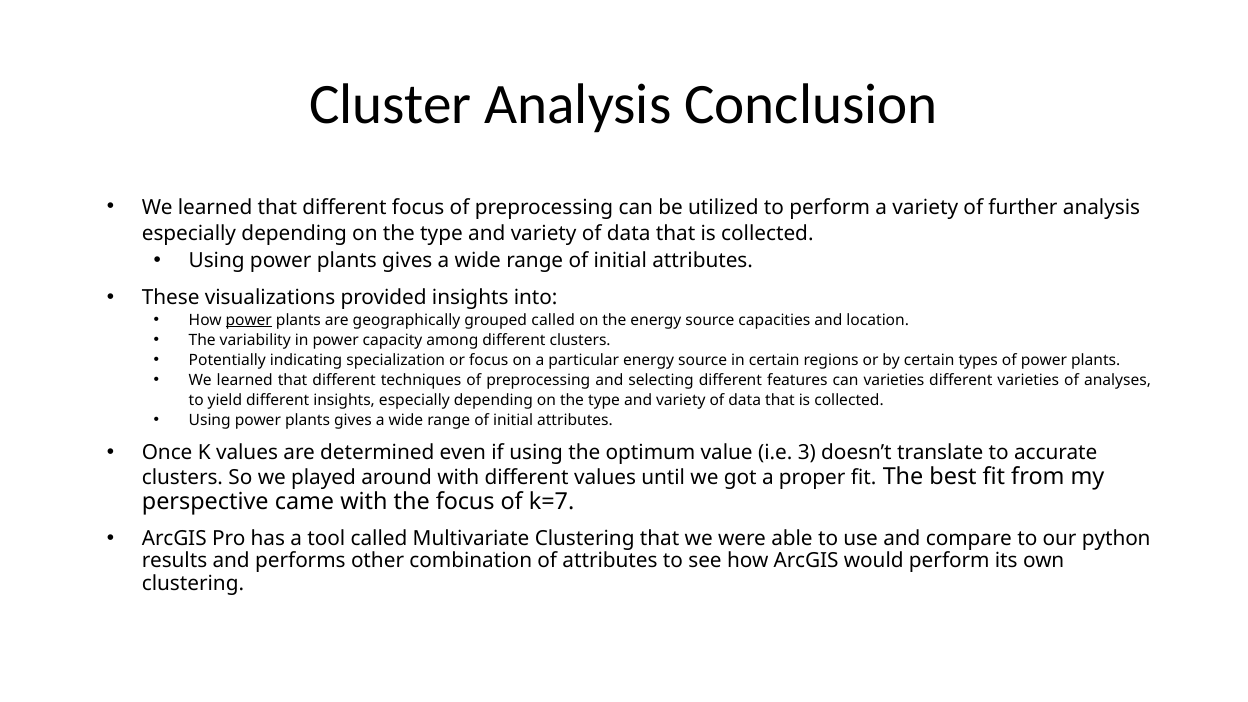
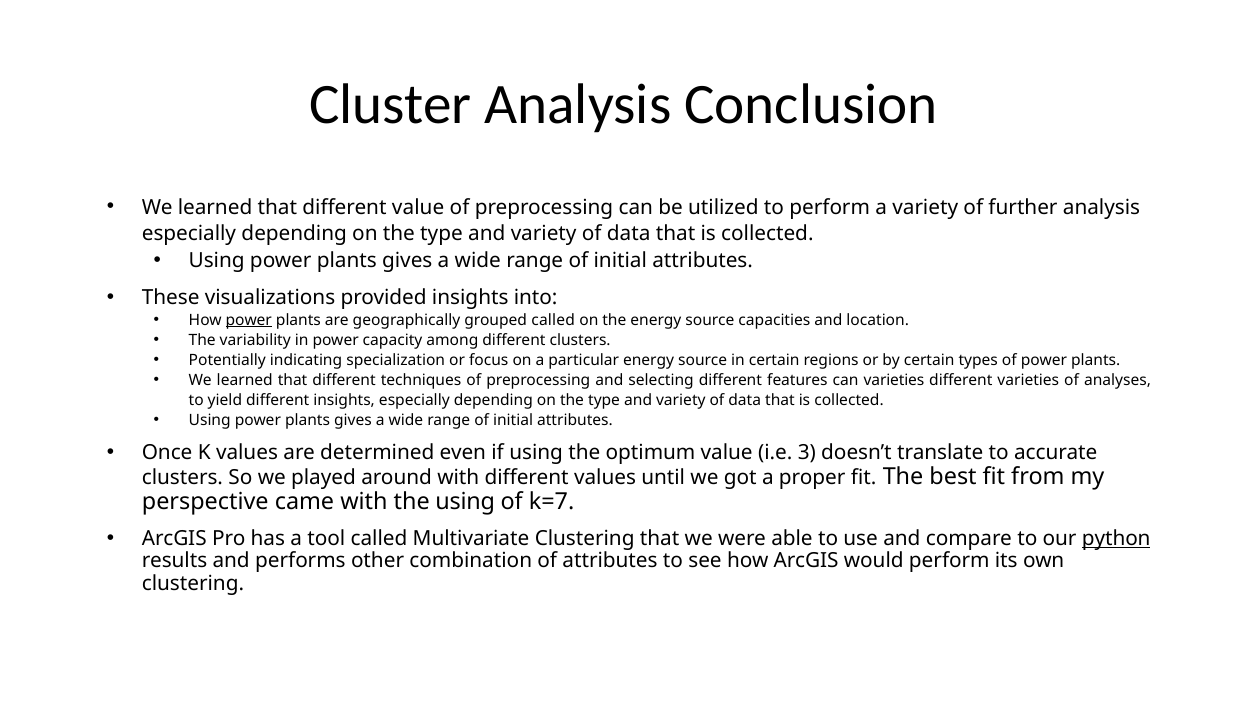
different focus: focus -> value
the focus: focus -> using
python underline: none -> present
